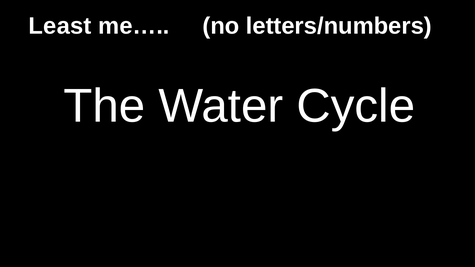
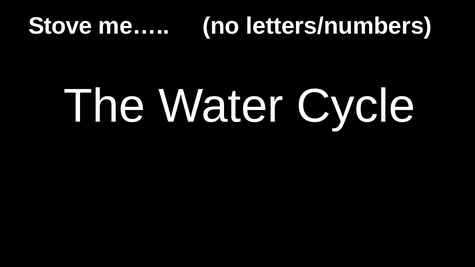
Least: Least -> Stove
